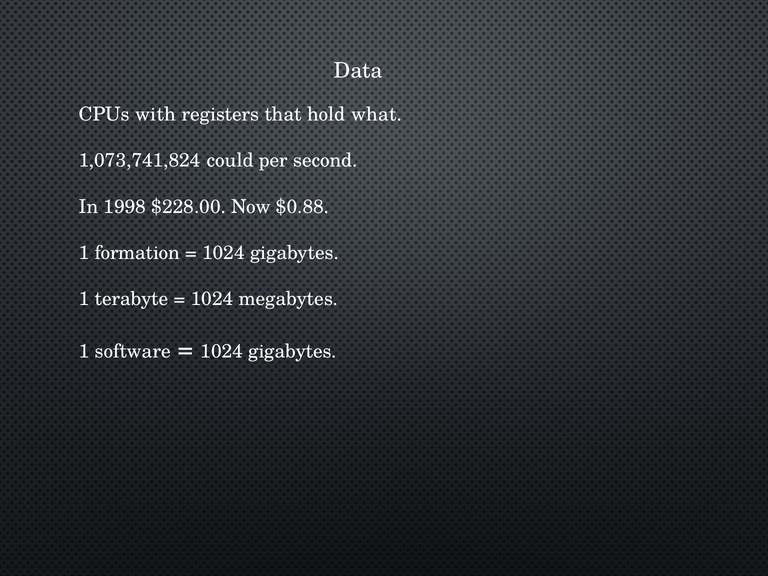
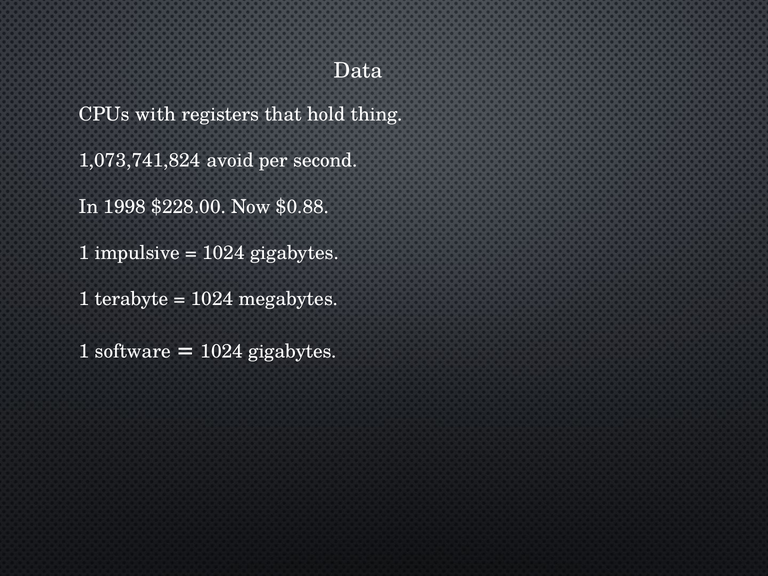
what: what -> thing
could: could -> avoid
formation: formation -> impulsive
